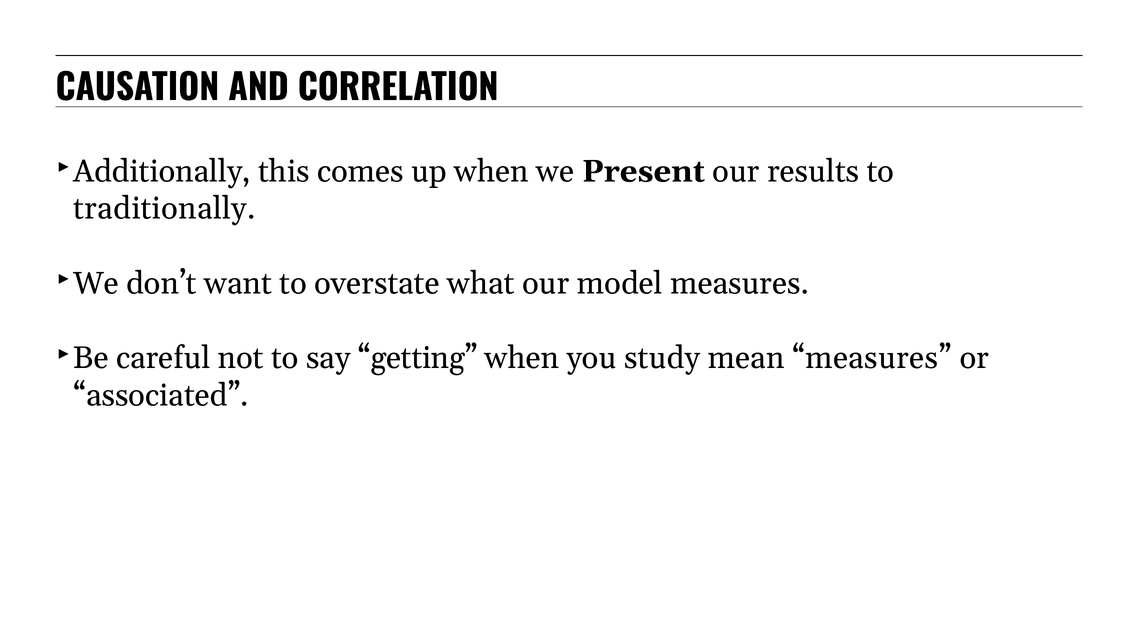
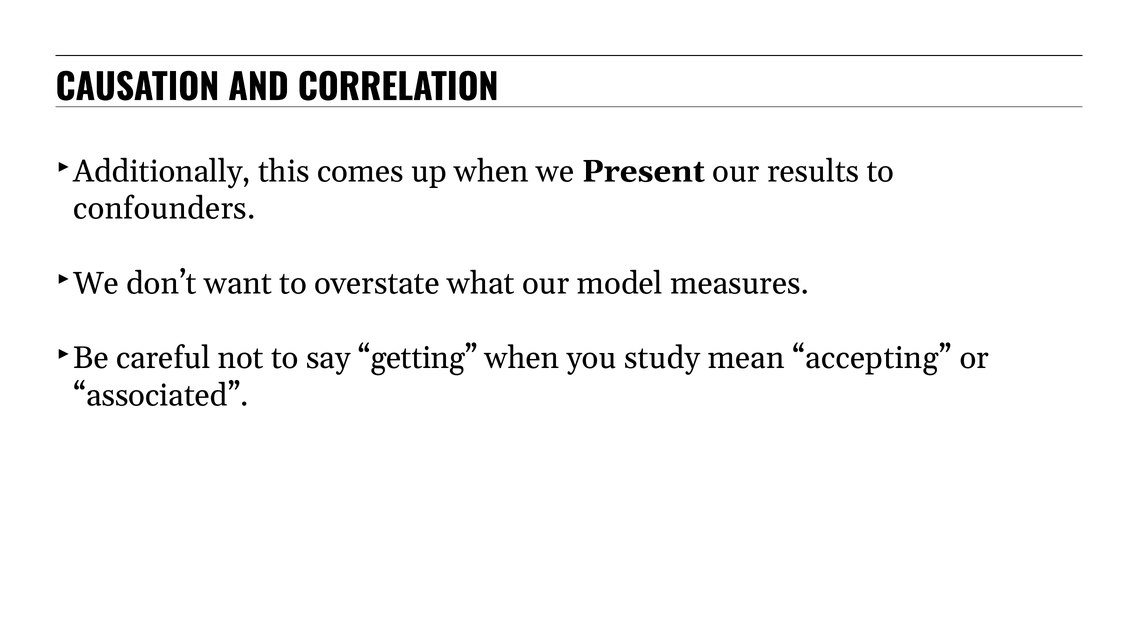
traditionally: traditionally -> confounders
mean measures: measures -> accepting
